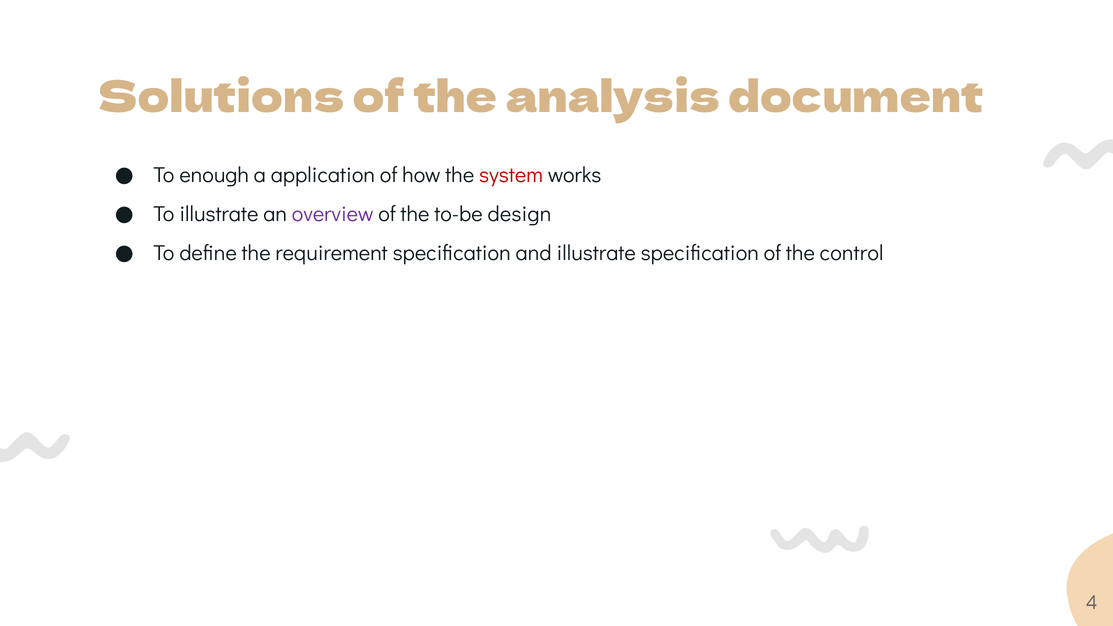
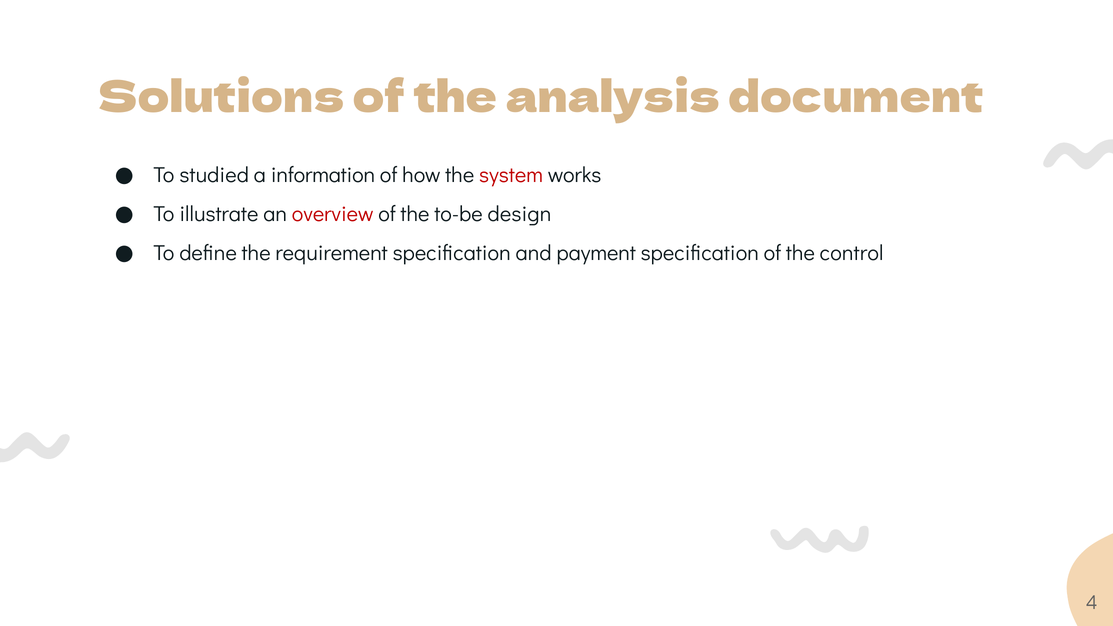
enough: enough -> studied
application: application -> information
overview colour: purple -> red
and illustrate: illustrate -> payment
